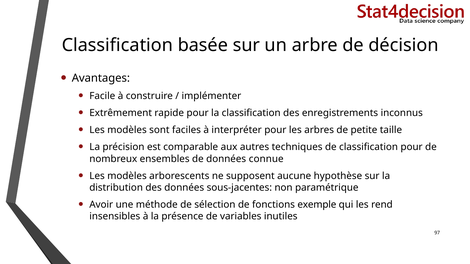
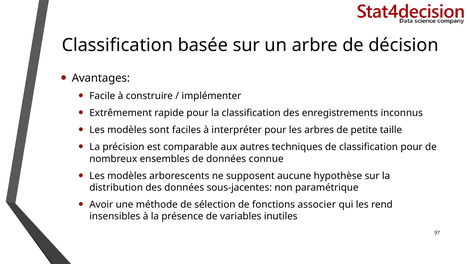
exemple: exemple -> associer
